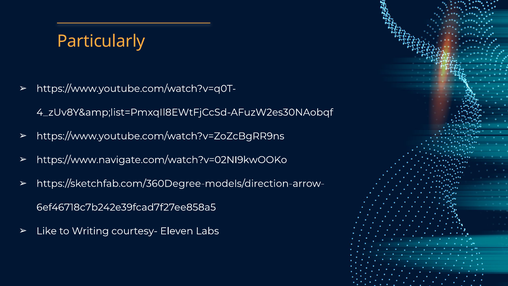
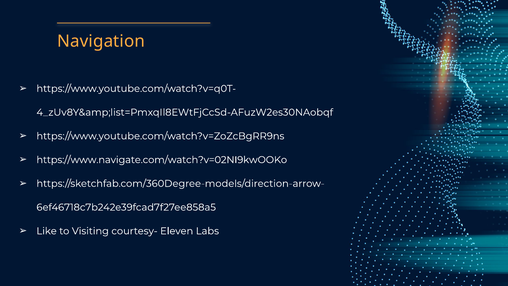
Particularly: Particularly -> Navigation
Writing: Writing -> Visiting
